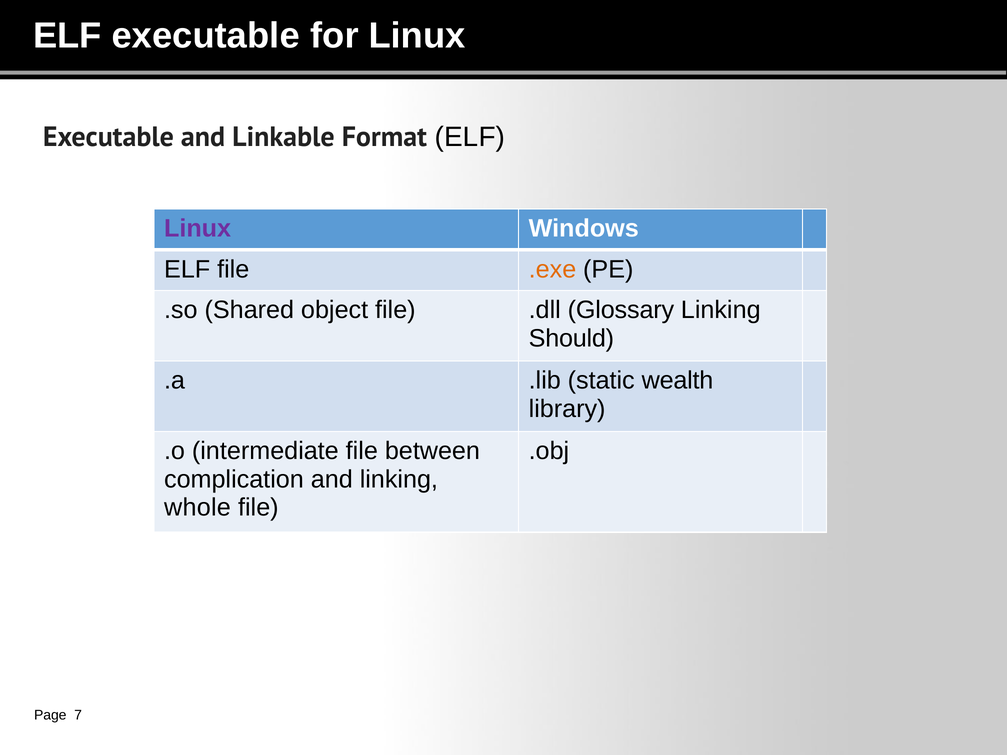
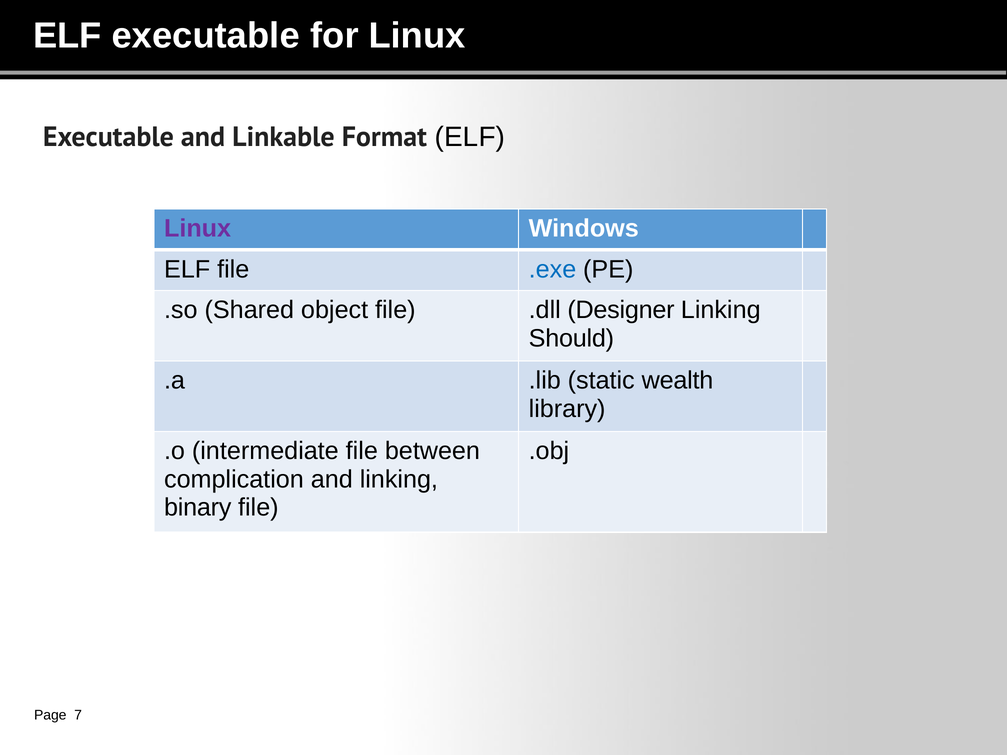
.exe colour: orange -> blue
Glossary: Glossary -> Designer
whole: whole -> binary
